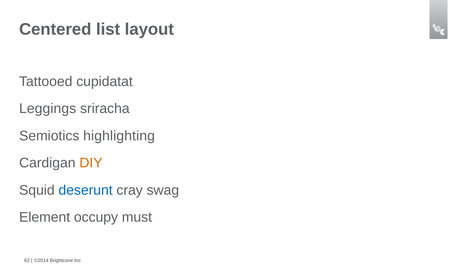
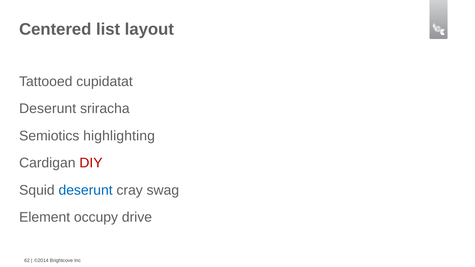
Leggings at (48, 109): Leggings -> Deserunt
DIY colour: orange -> red
must: must -> drive
